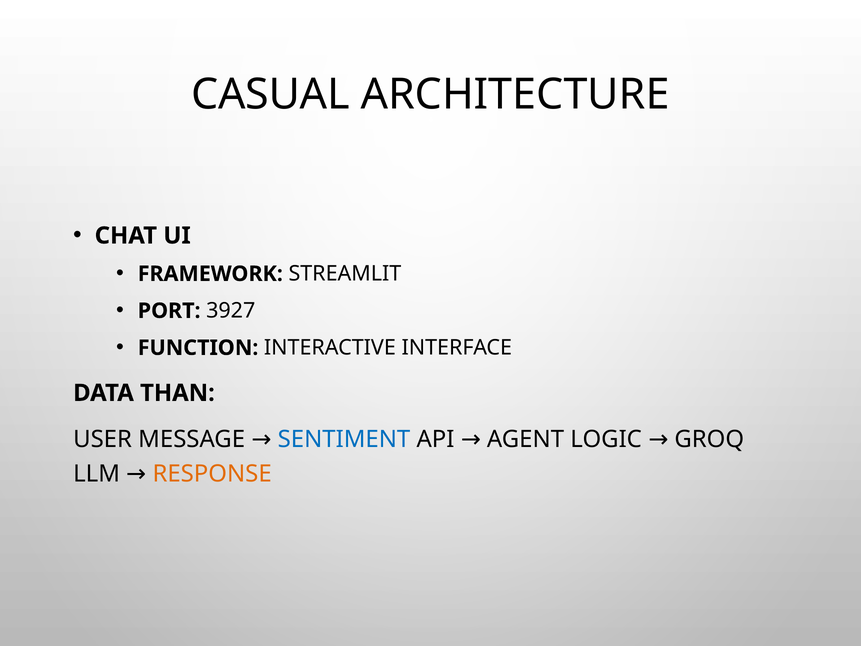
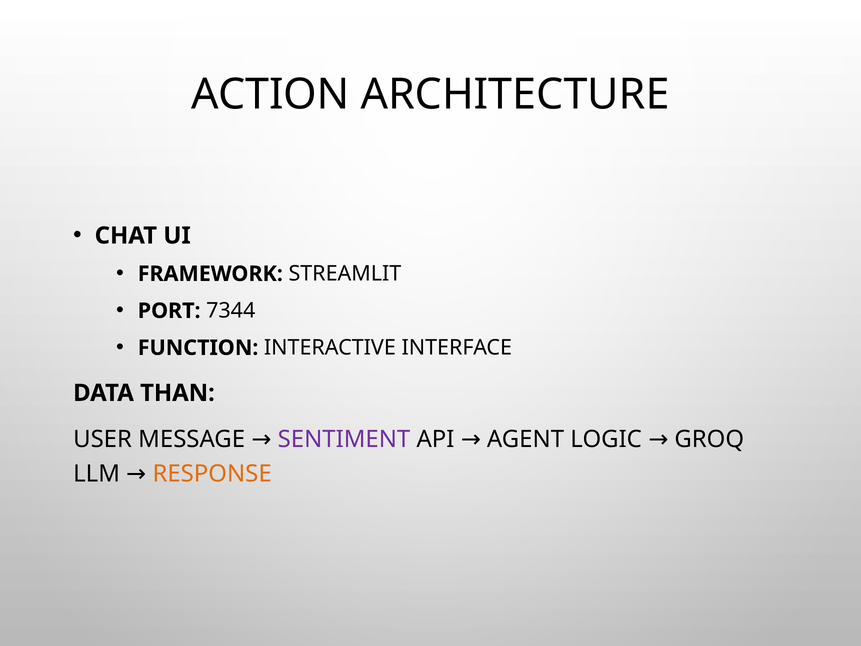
CASUAL: CASUAL -> ACTION
3927: 3927 -> 7344
SENTIMENT colour: blue -> purple
